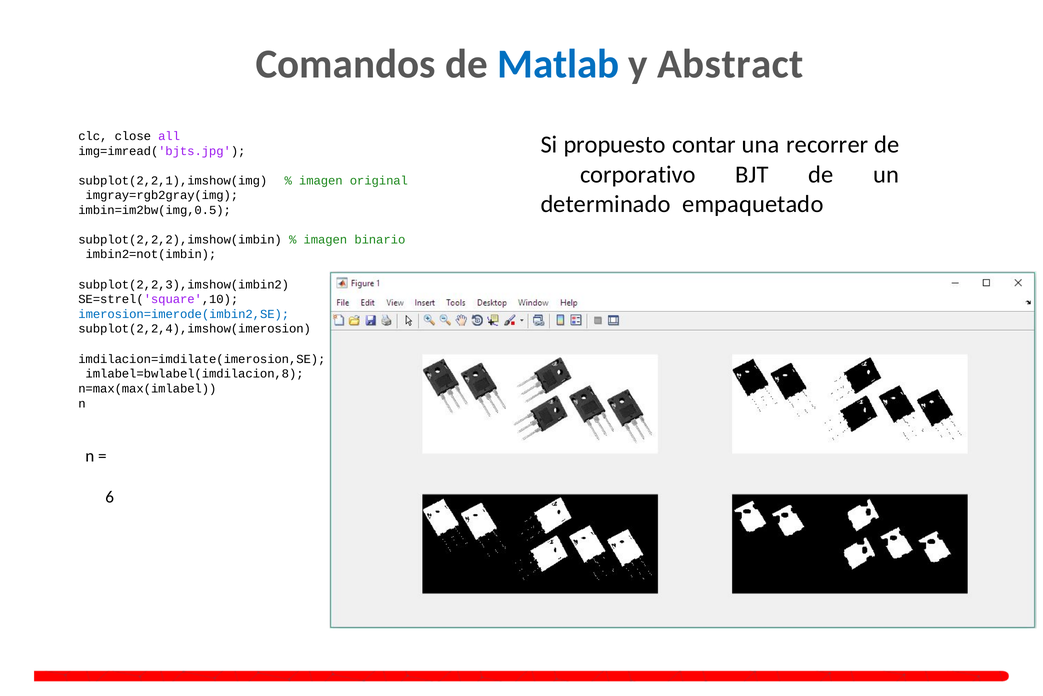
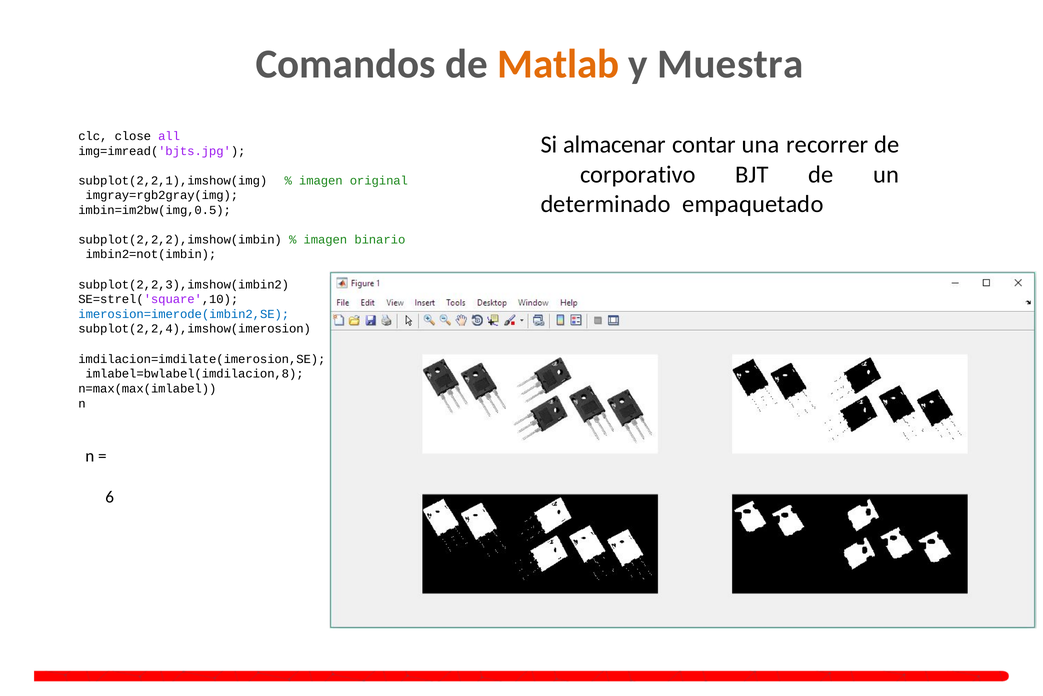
Matlab colour: blue -> orange
Abstract: Abstract -> Muestra
propuesto: propuesto -> almacenar
